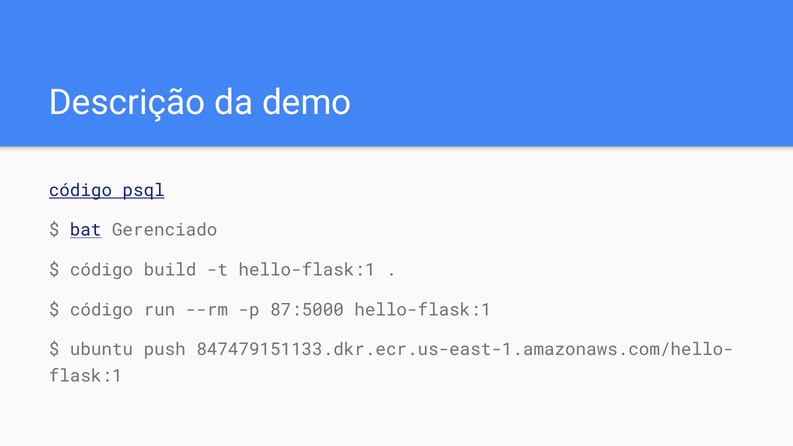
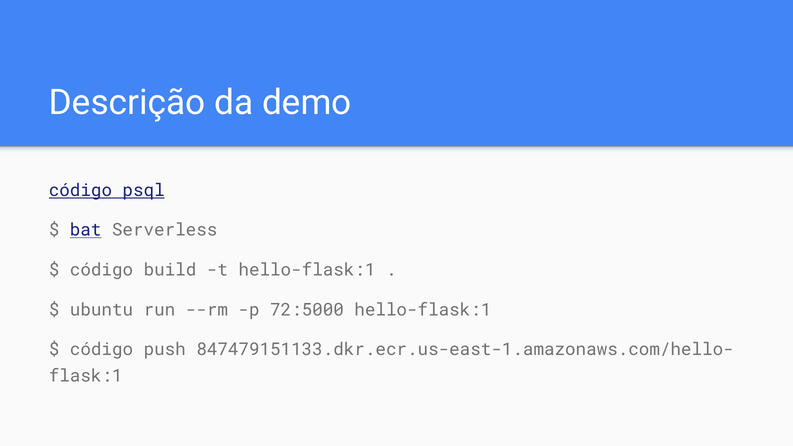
Gerenciado: Gerenciado -> Serverless
código at (101, 310): código -> ubuntu
87:5000: 87:5000 -> 72:5000
ubuntu at (101, 350): ubuntu -> código
